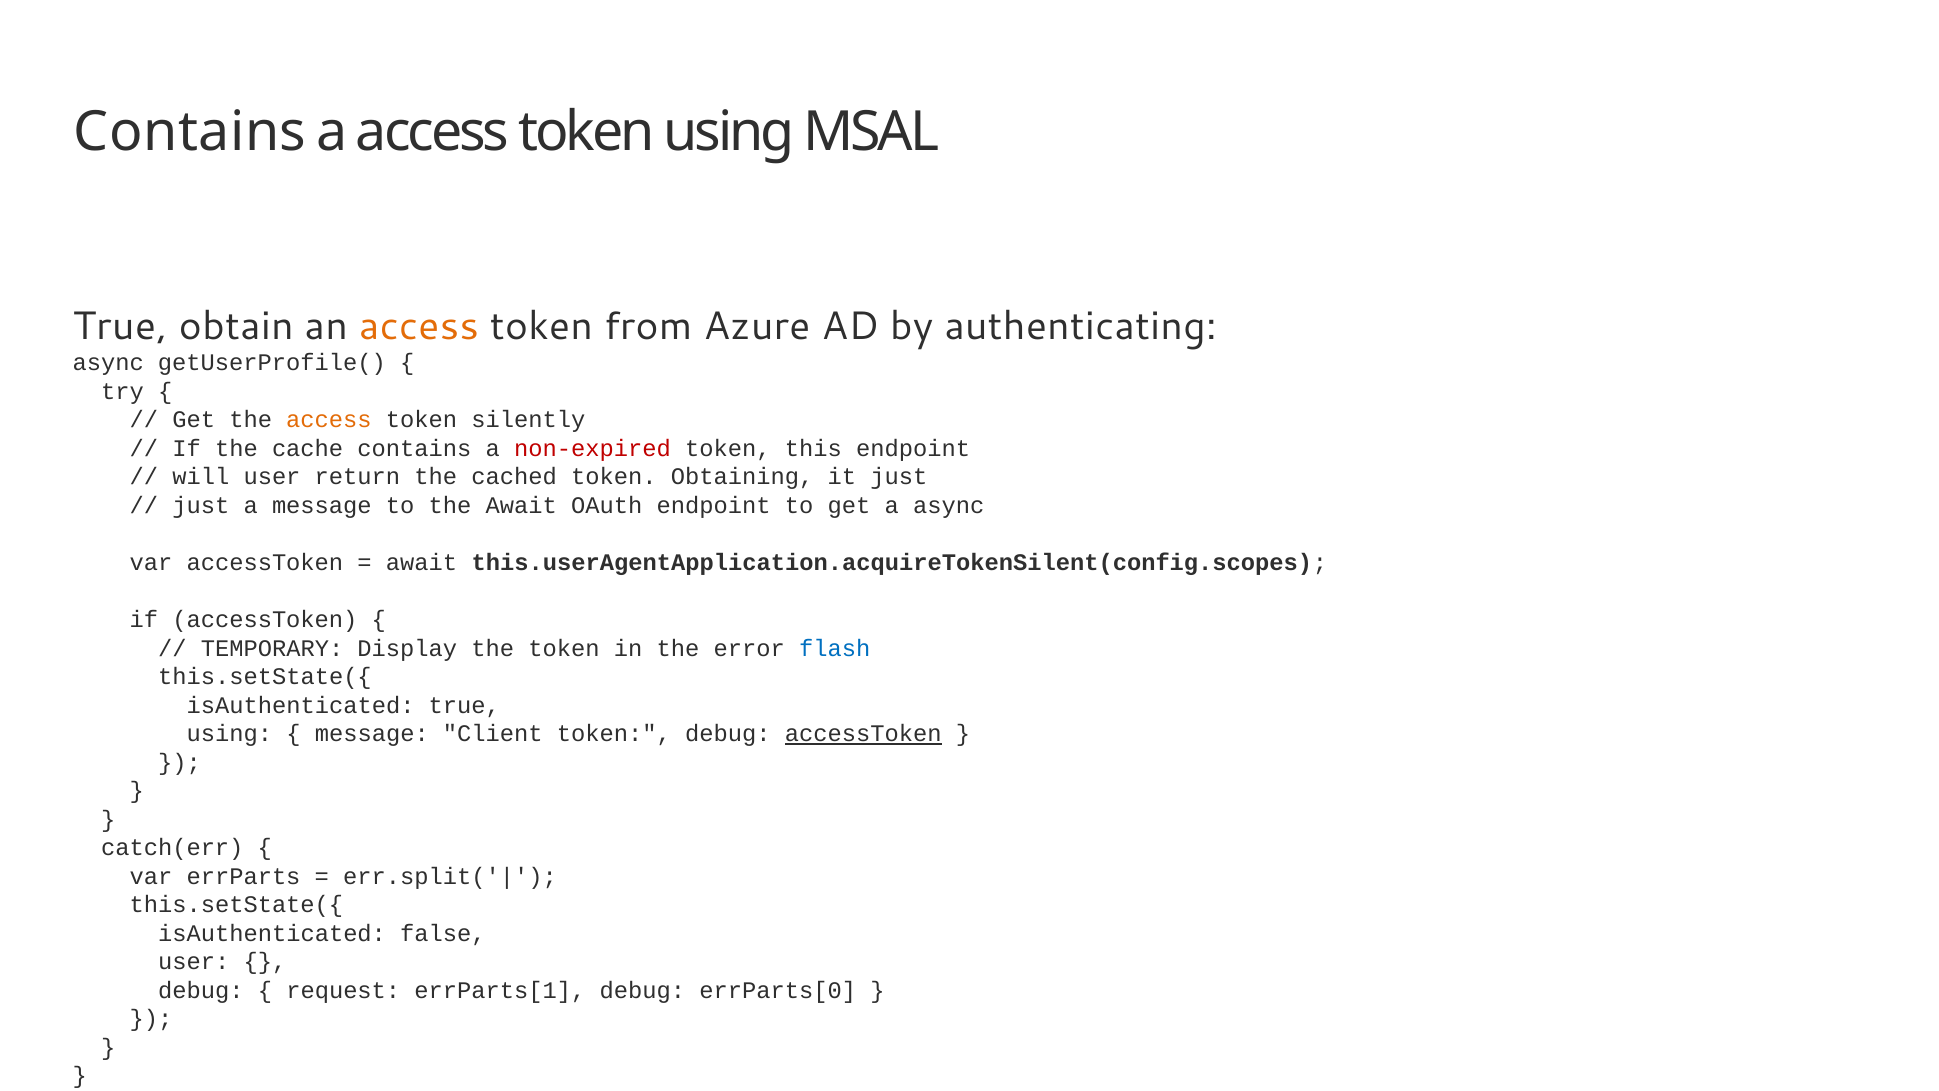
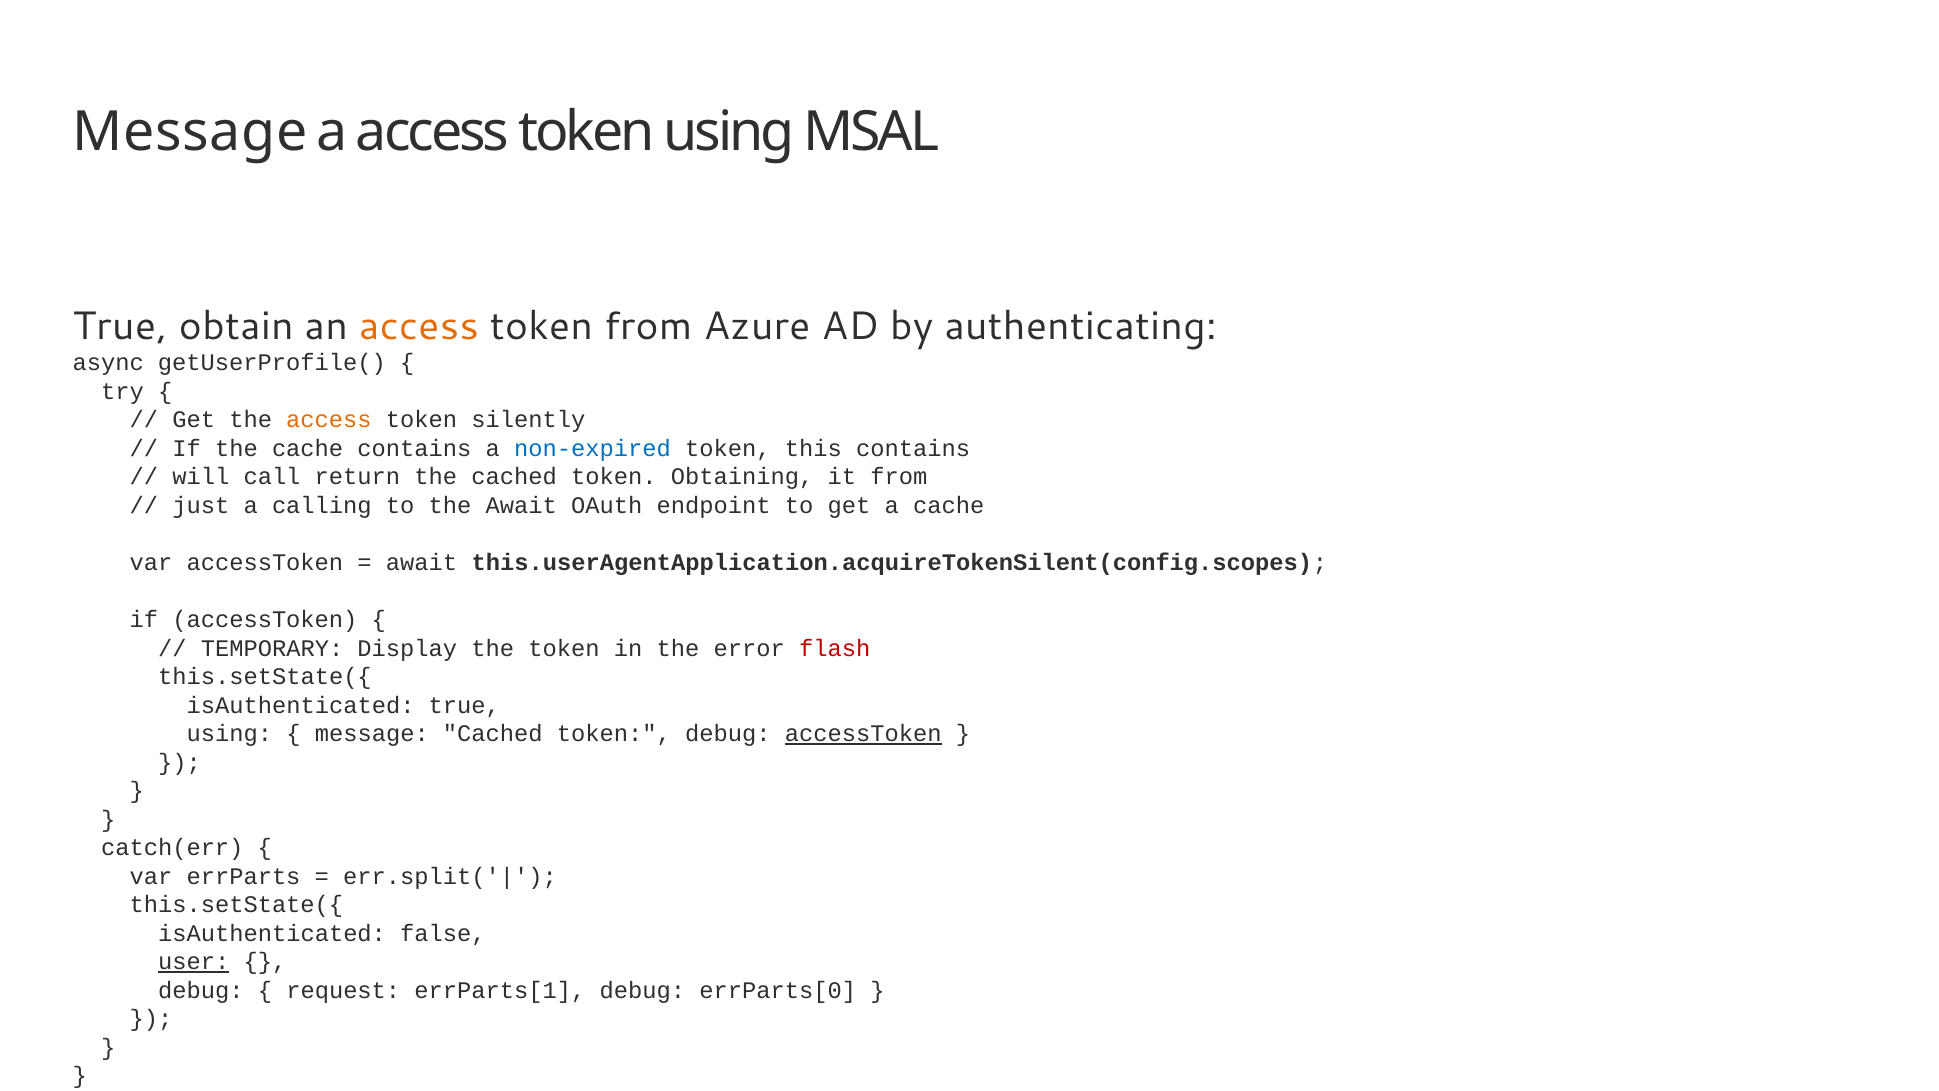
Contains at (190, 133): Contains -> Message
non-expired colour: red -> blue
this endpoint: endpoint -> contains
will user: user -> call
it just: just -> from
a message: message -> calling
a async: async -> cache
flash colour: blue -> red
message Client: Client -> Cached
user at (194, 962) underline: none -> present
